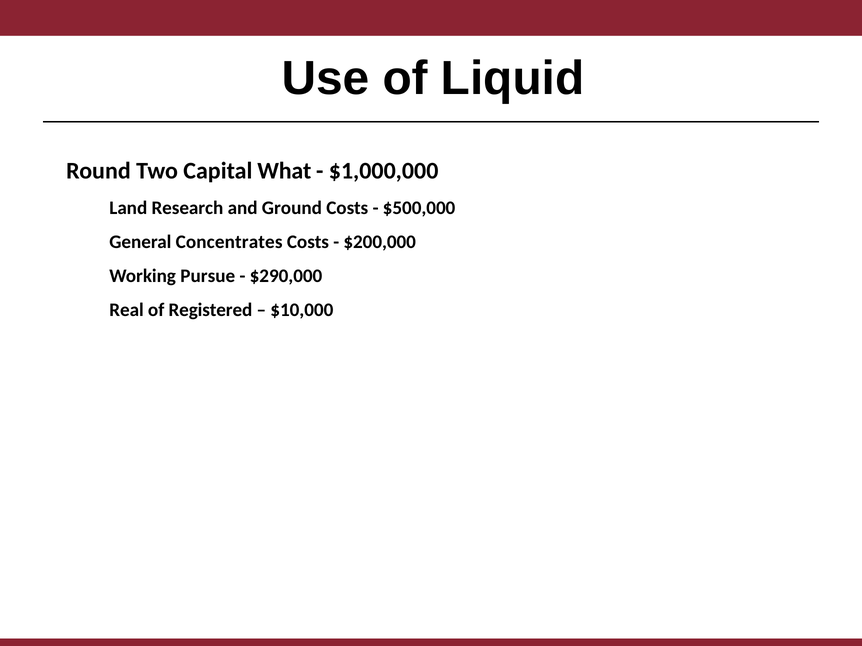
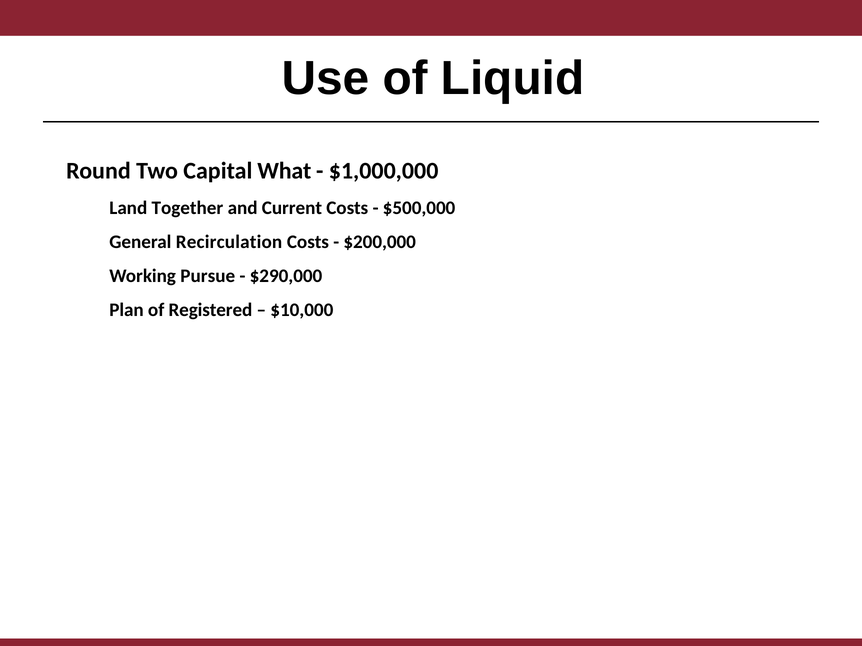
Research: Research -> Together
Ground: Ground -> Current
Concentrates: Concentrates -> Recirculation
Real: Real -> Plan
